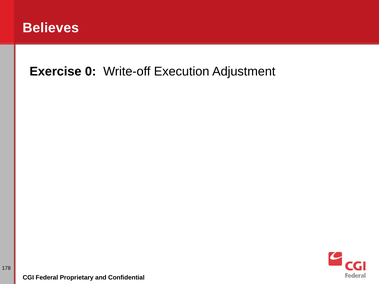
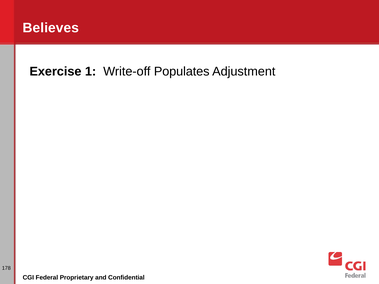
0: 0 -> 1
Execution: Execution -> Populates
